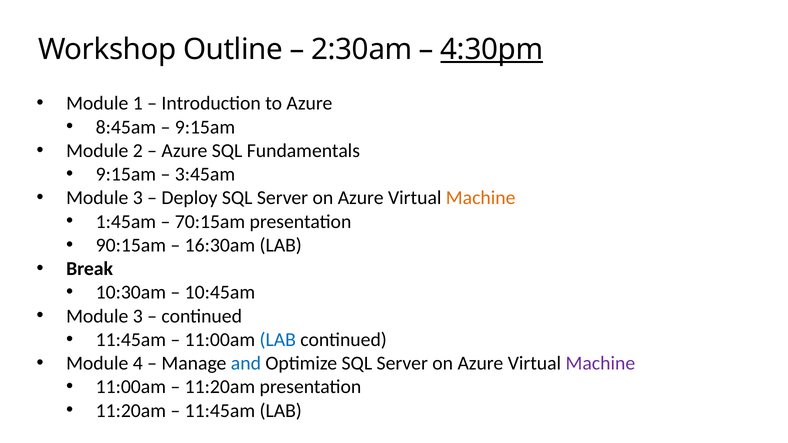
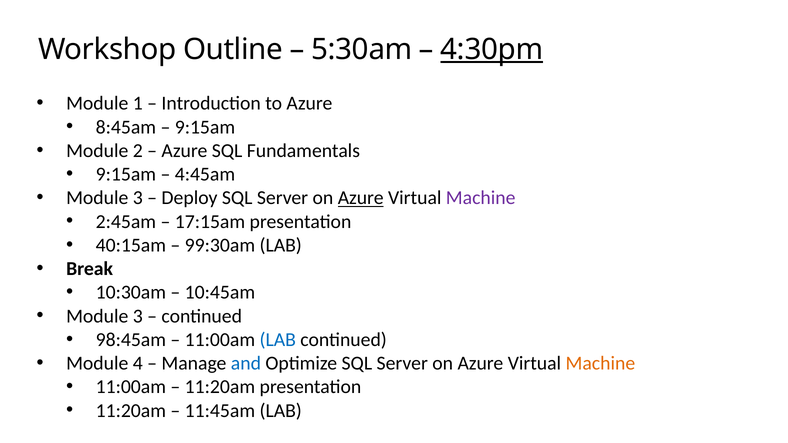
2:30am: 2:30am -> 5:30am
3:45am: 3:45am -> 4:45am
Azure at (361, 198) underline: none -> present
Machine at (481, 198) colour: orange -> purple
1:45am: 1:45am -> 2:45am
70:15am: 70:15am -> 17:15am
90:15am: 90:15am -> 40:15am
16:30am: 16:30am -> 99:30am
11:45am at (131, 340): 11:45am -> 98:45am
Machine at (600, 363) colour: purple -> orange
